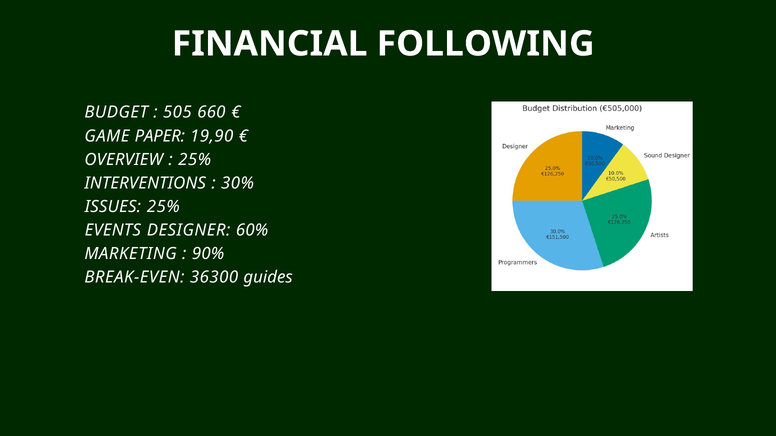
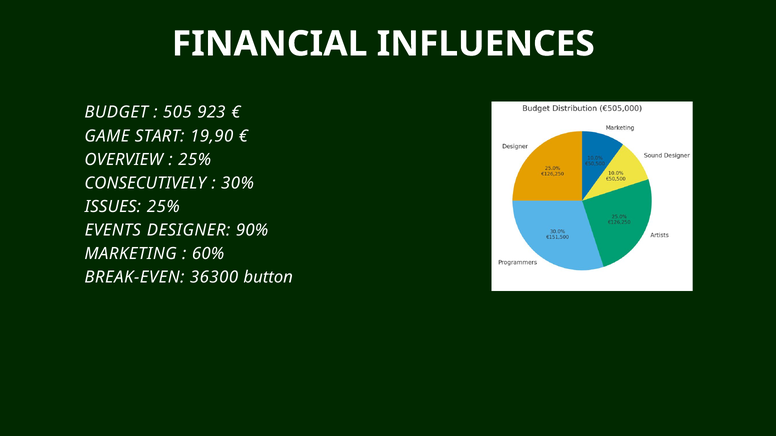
FOLLOWING: FOLLOWING -> INFLUENCES
660: 660 -> 923
PAPER: PAPER -> START
INTERVENTIONS: INTERVENTIONS -> CONSECUTIVELY
60%: 60% -> 90%
90%: 90% -> 60%
guides: guides -> button
